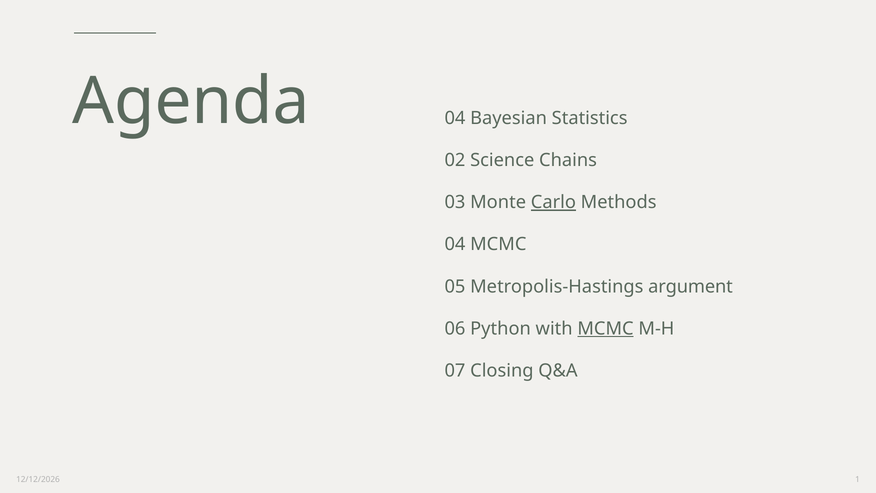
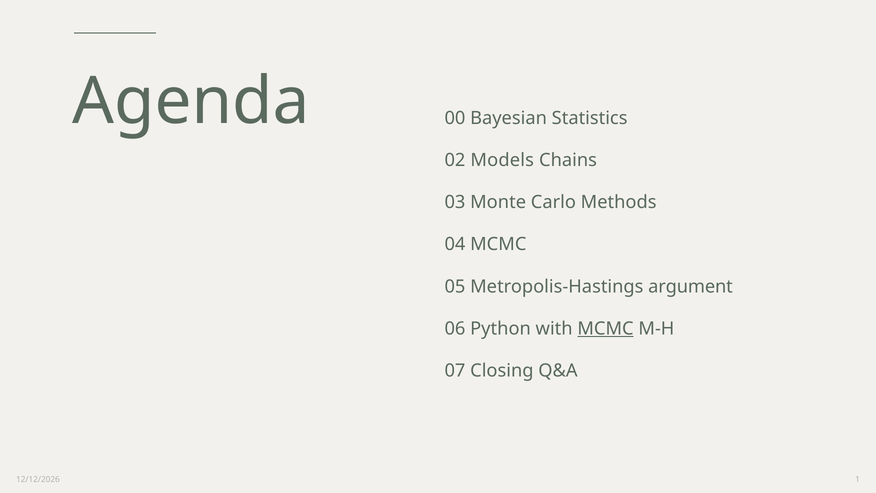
Agenda 04: 04 -> 00
Science: Science -> Models
Carlo underline: present -> none
